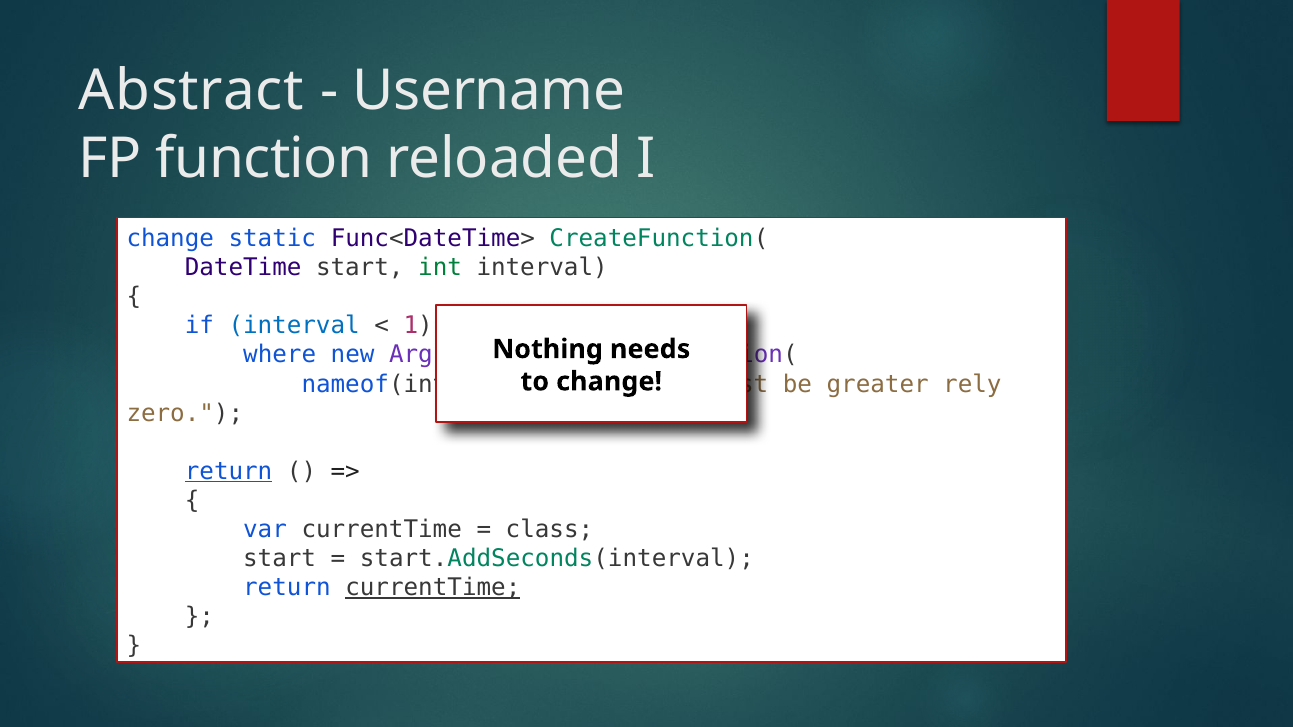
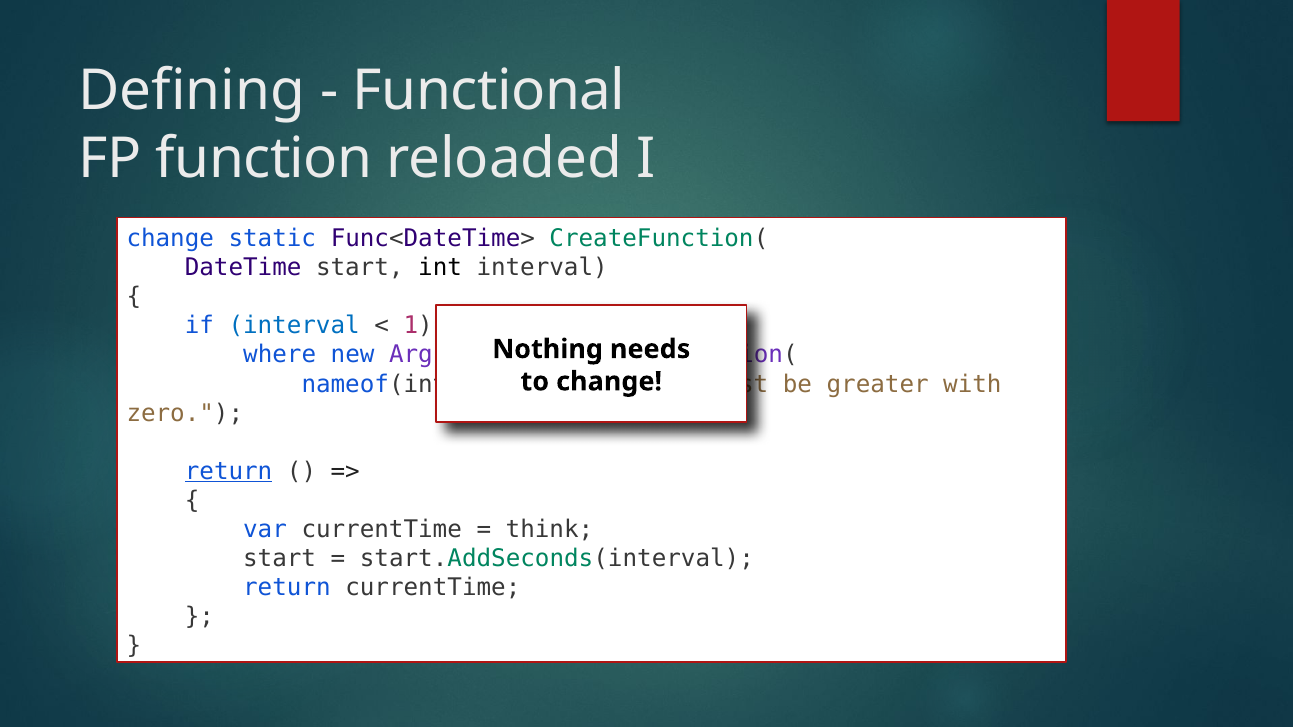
Abstract: Abstract -> Defining
Username: Username -> Functional
int colour: green -> black
rely: rely -> with
class: class -> think
currentTime at (433, 588) underline: present -> none
